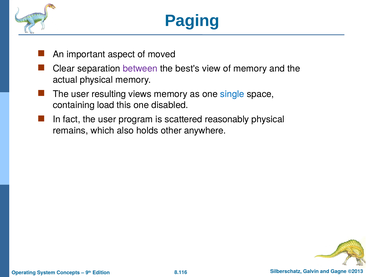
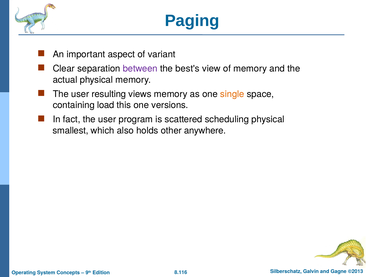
moved: moved -> variant
single colour: blue -> orange
disabled: disabled -> versions
reasonably: reasonably -> scheduling
remains: remains -> smallest
